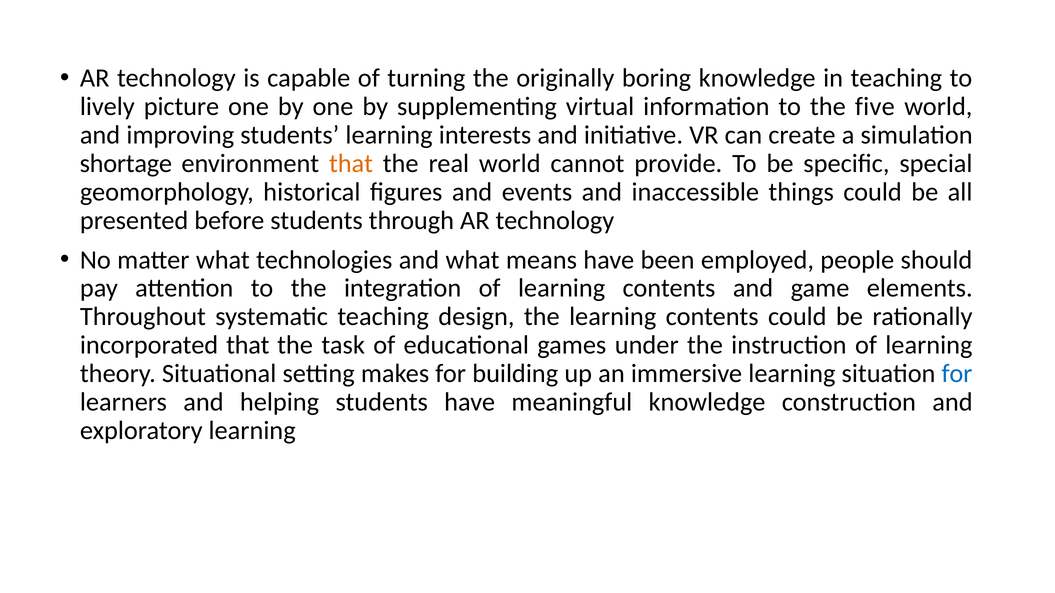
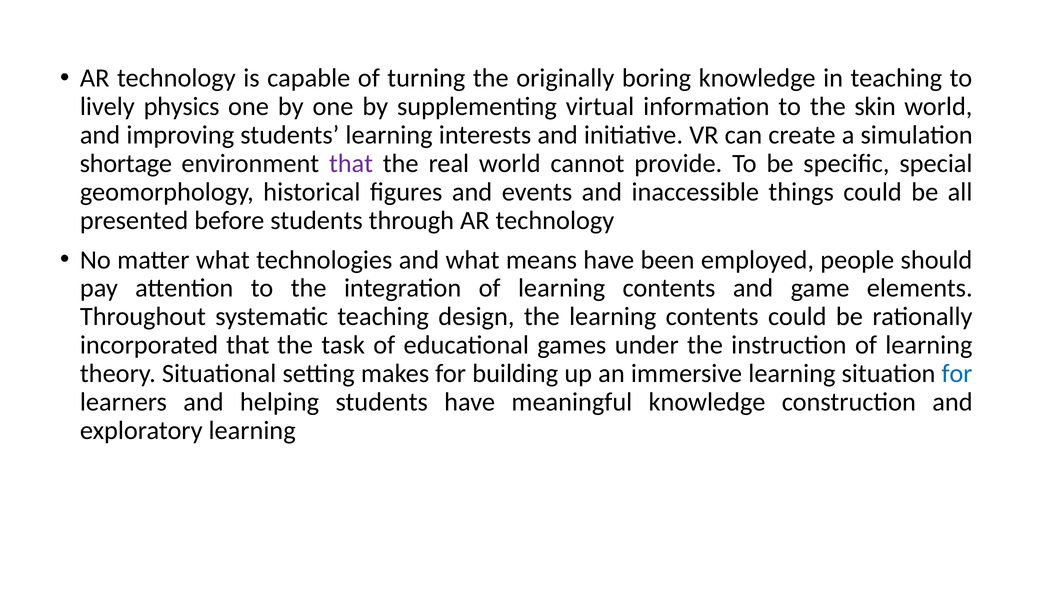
picture: picture -> physics
five: five -> skin
that at (351, 164) colour: orange -> purple
